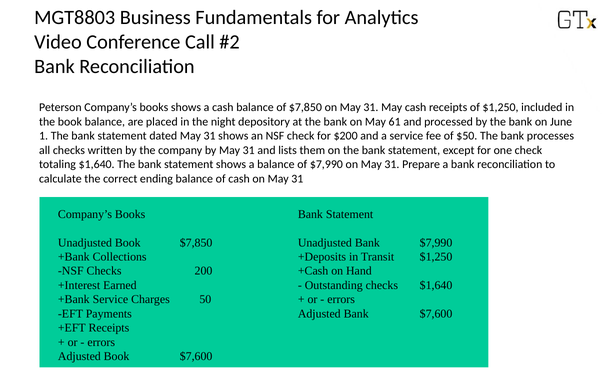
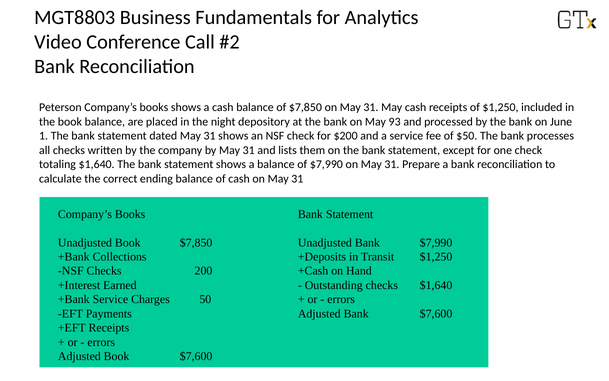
61: 61 -> 93
